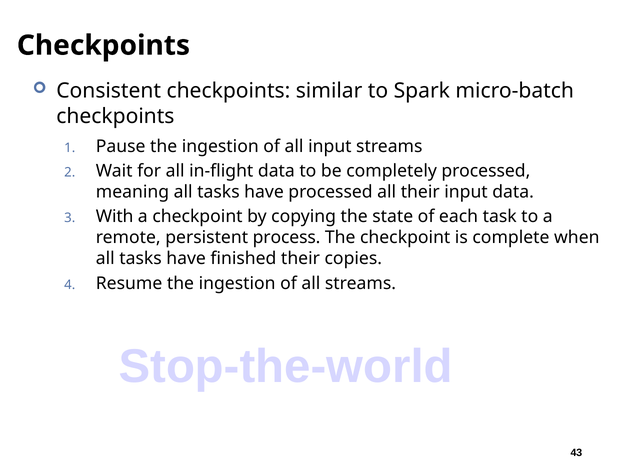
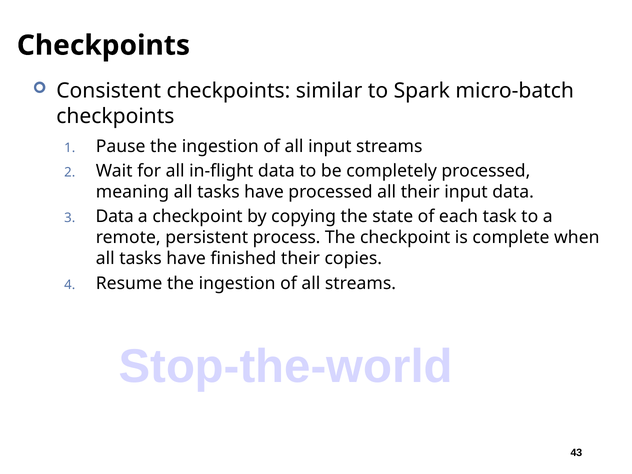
With at (115, 217): With -> Data
